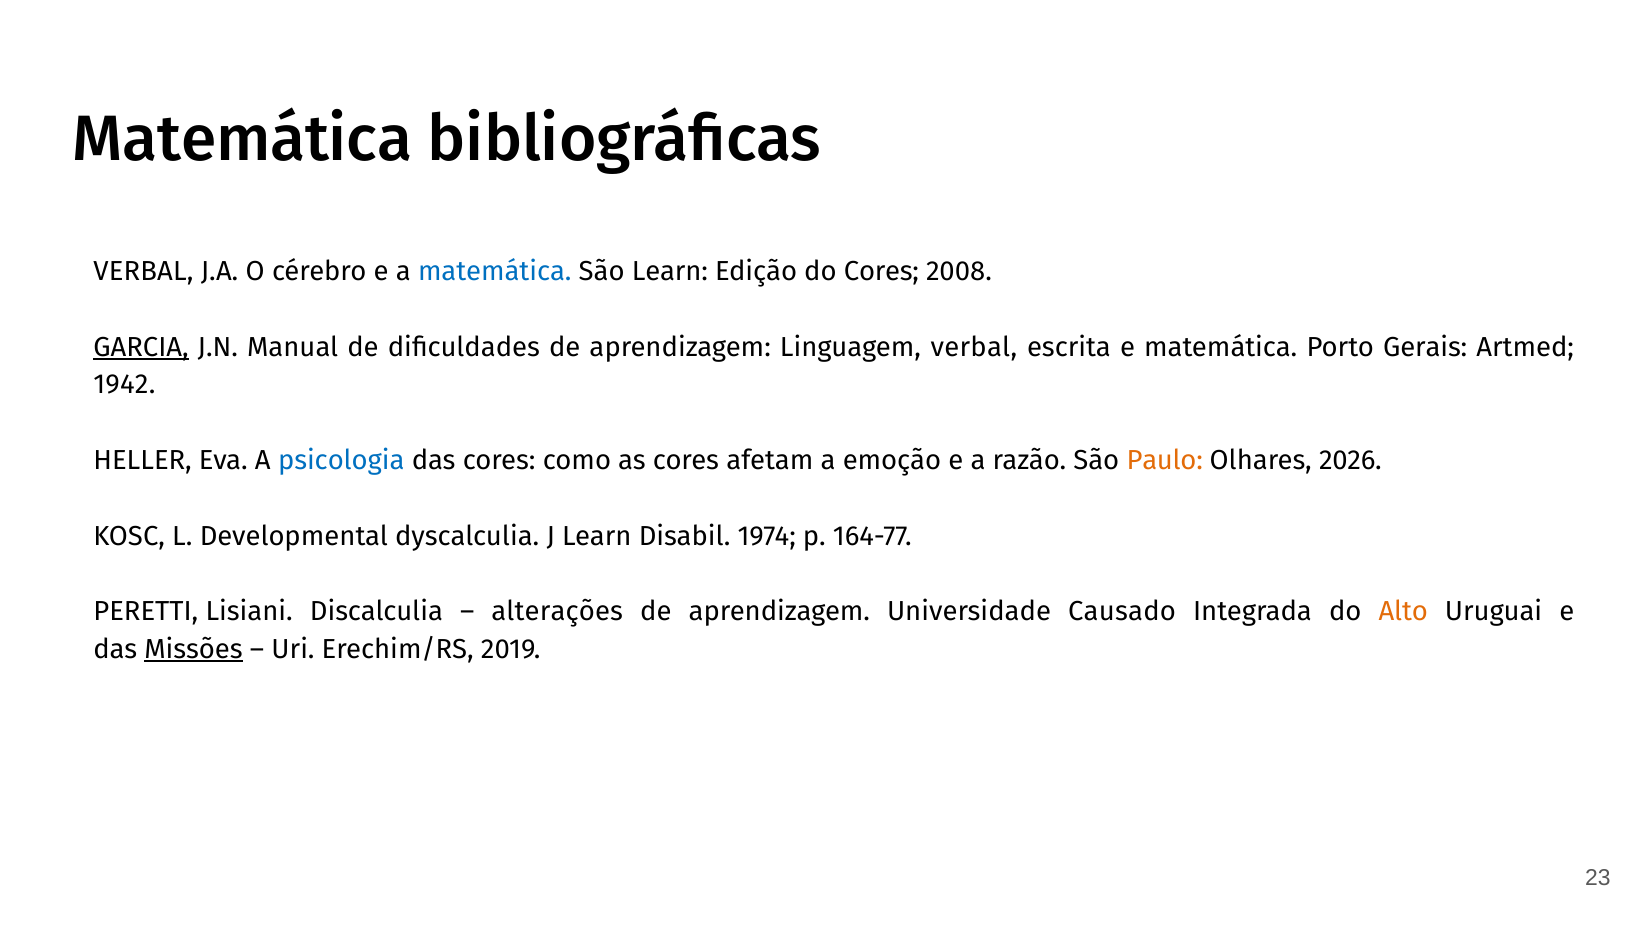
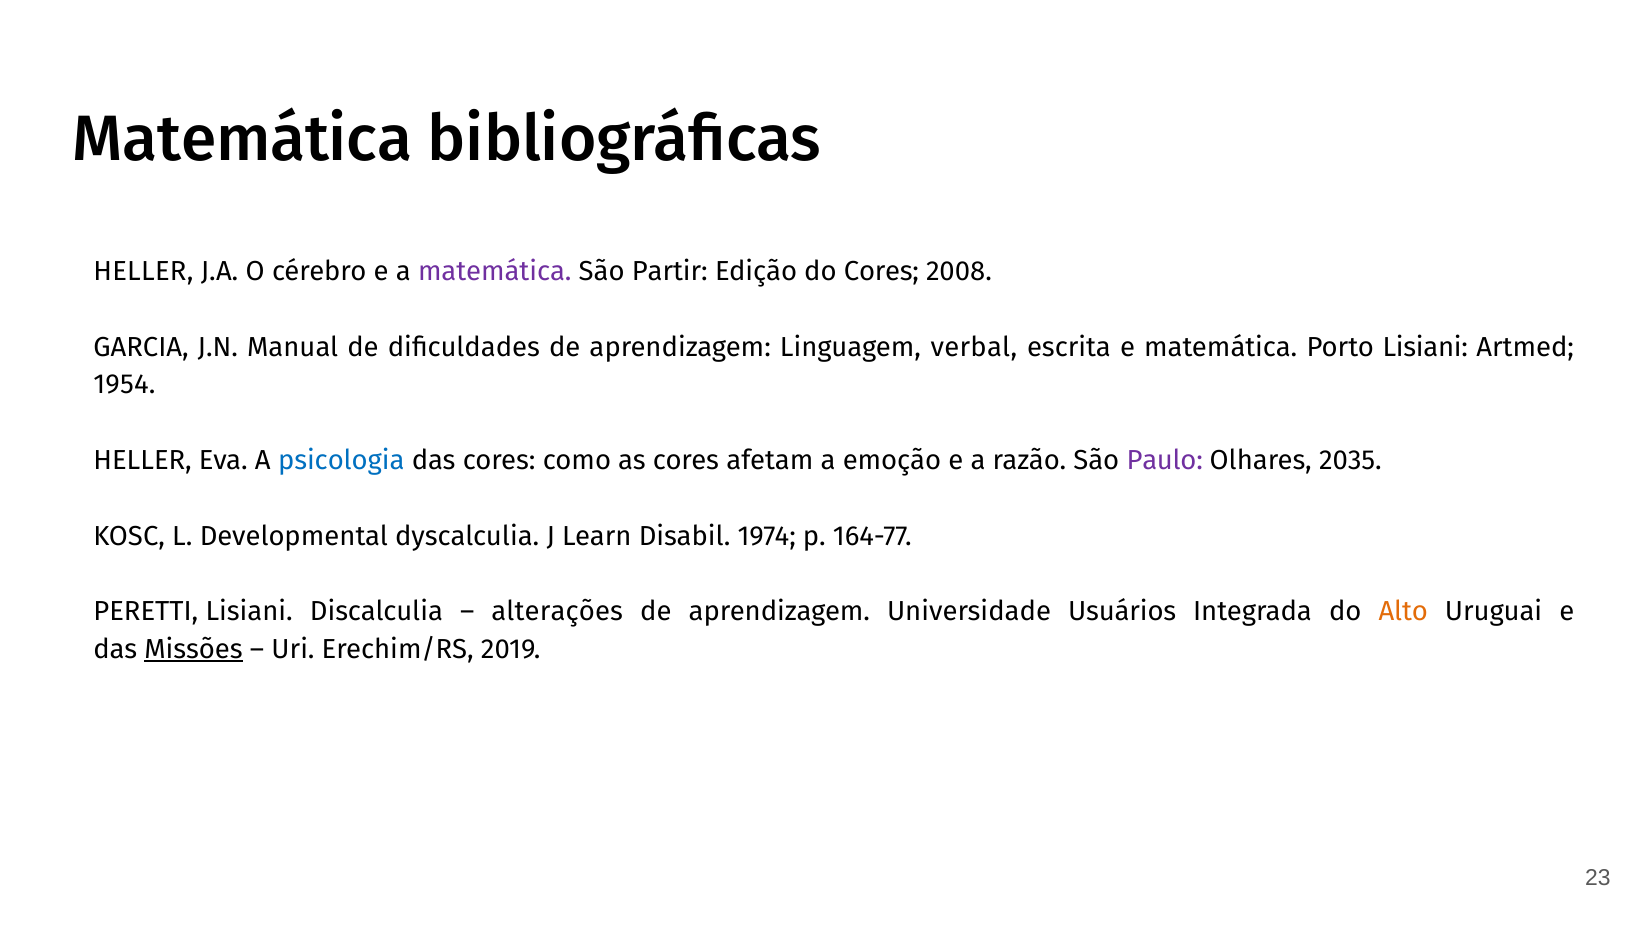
VERBAL at (143, 271): VERBAL -> HELLER
matemática at (495, 271) colour: blue -> purple
São Learn: Learn -> Partir
GARCIA underline: present -> none
Porto Gerais: Gerais -> Lisiani
1942: 1942 -> 1954
Paulo colour: orange -> purple
2026: 2026 -> 2035
Causado: Causado -> Usuários
